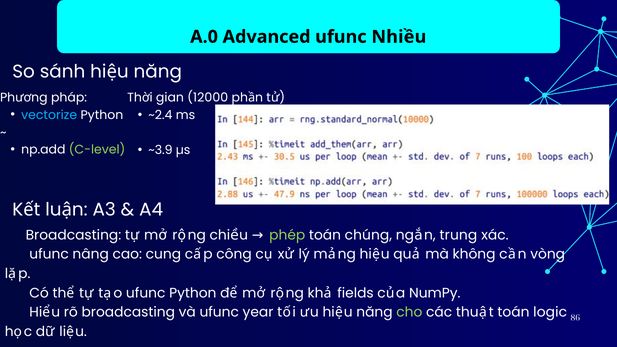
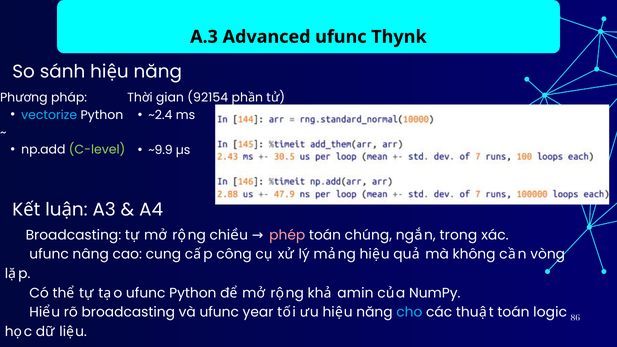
A.0: A.0 -> A.3
Nhiều: Nhiều -> Thynk
12000: 12000 -> 92154
~3.9: ~3.9 -> ~9.9
phép colour: light green -> pink
trung: trung -> trong
fields: fields -> amin
cho colour: light green -> light blue
